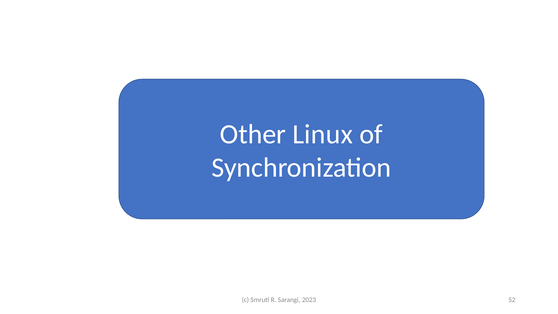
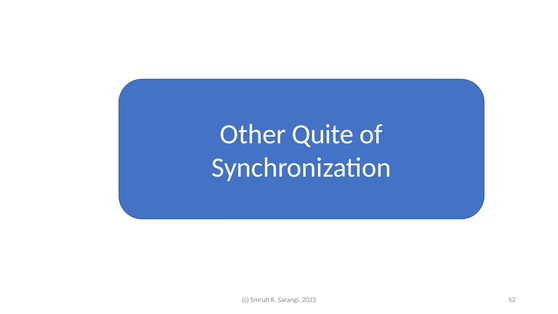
Linux: Linux -> Quite
